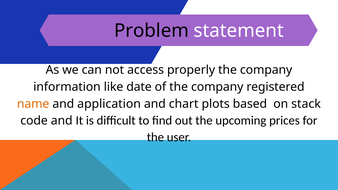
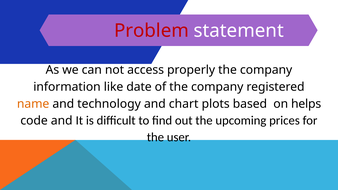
Problem colour: black -> red
application: application -> technology
stack: stack -> helps
